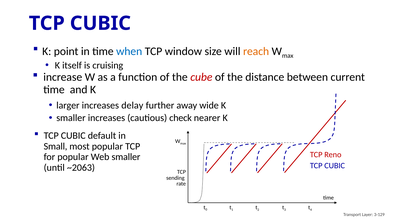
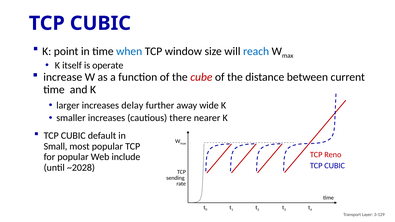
reach colour: orange -> blue
cruising: cruising -> operate
check: check -> there
Web smaller: smaller -> include
~2063: ~2063 -> ~2028
